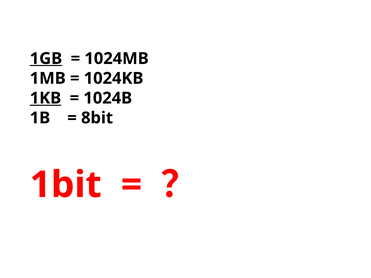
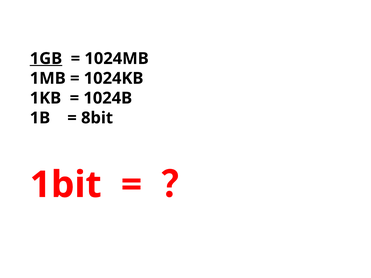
1KB underline: present -> none
